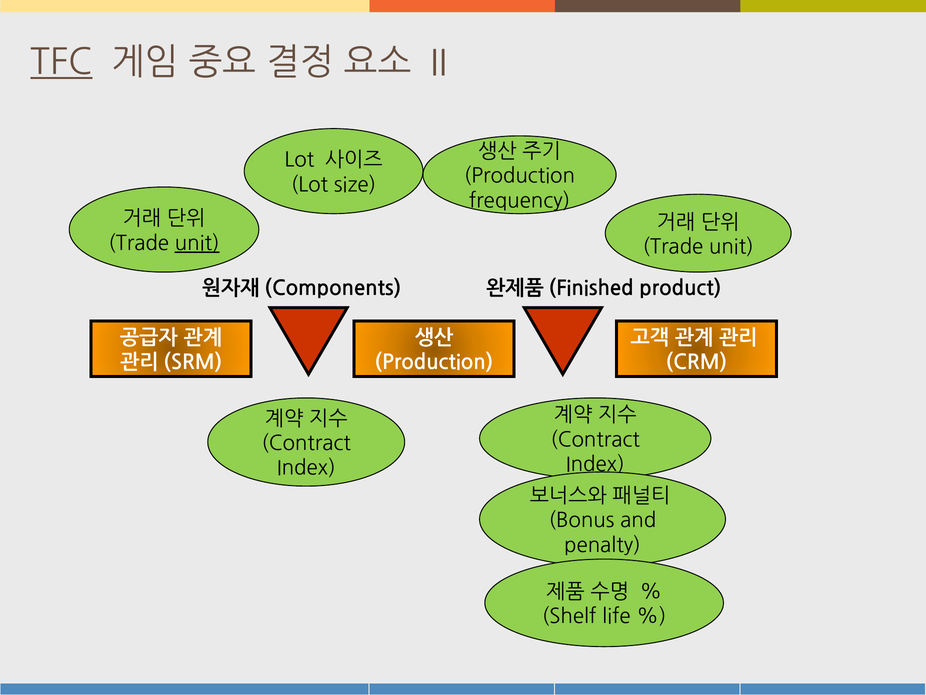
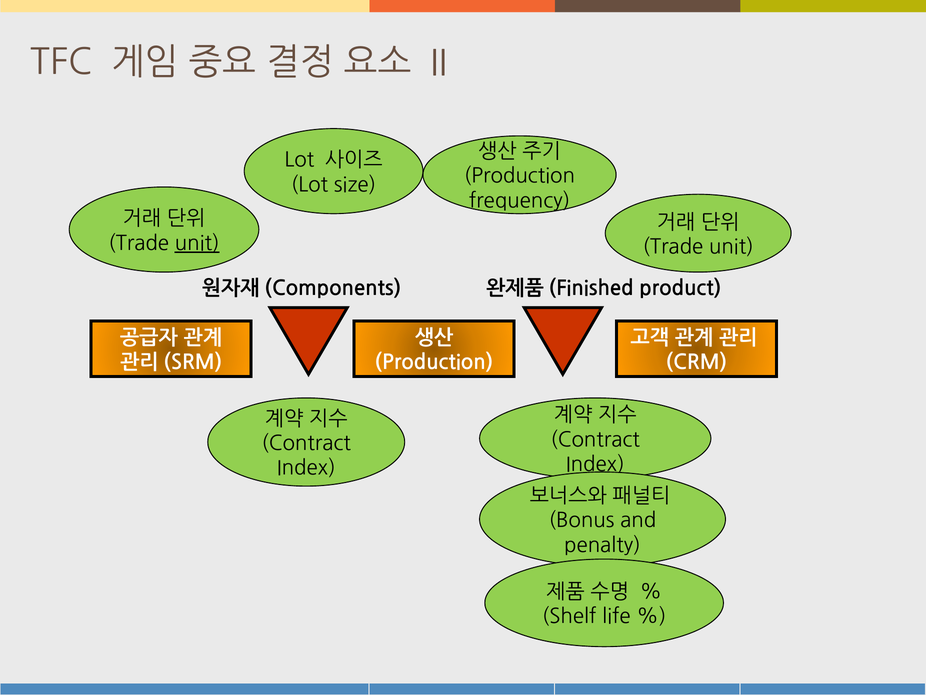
TFC underline: present -> none
